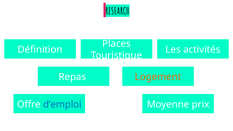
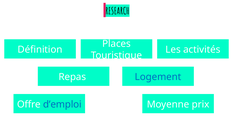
Logement colour: orange -> blue
